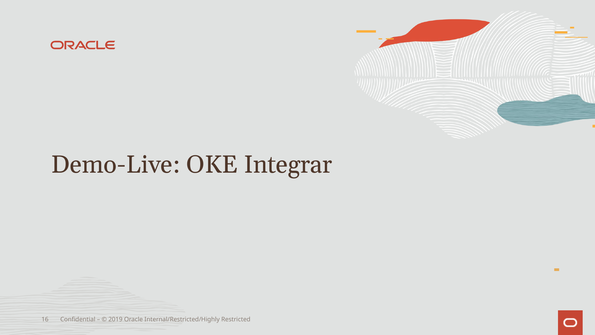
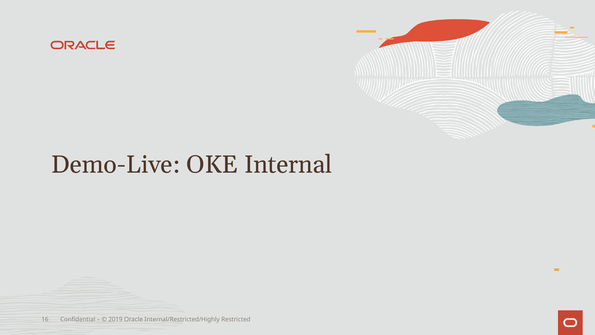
Integrar: Integrar -> Internal
